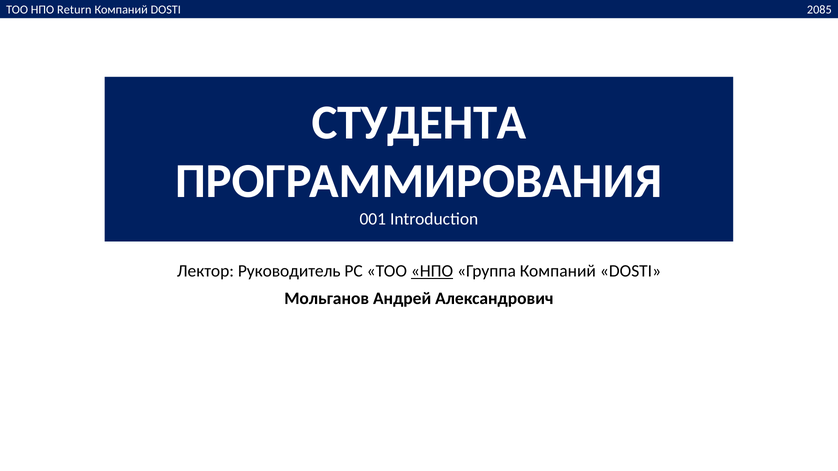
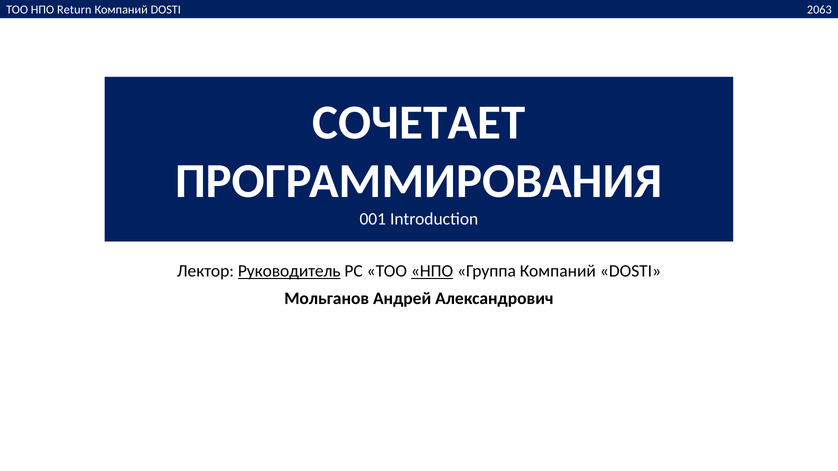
2085: 2085 -> 2063
СТУДЕНТА: СТУДЕНТА -> СОЧЕТАЕТ
Руководитель underline: none -> present
